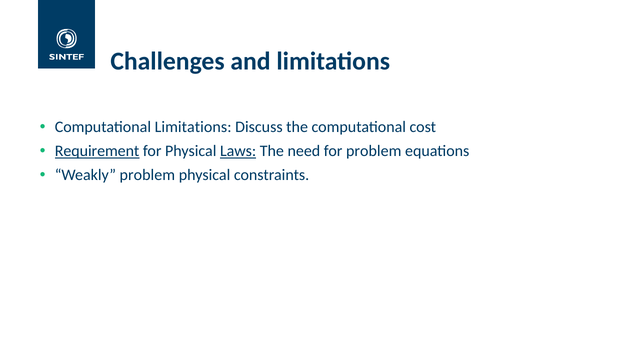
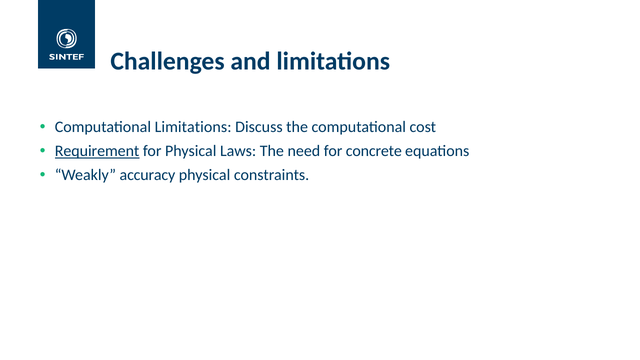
Laws underline: present -> none
for problem: problem -> concrete
Weakly problem: problem -> accuracy
